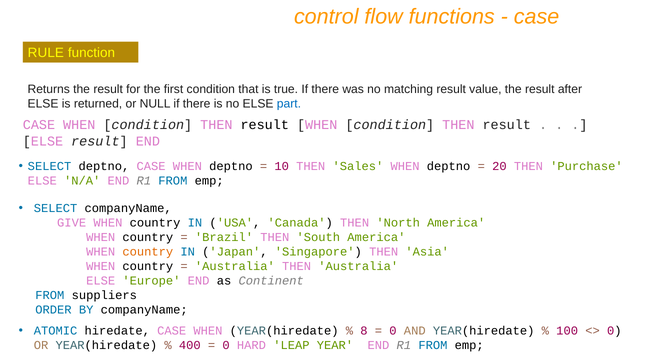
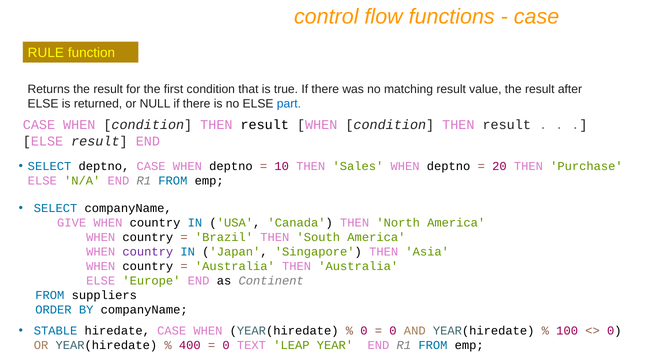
country at (148, 252) colour: orange -> purple
ATOMIC: ATOMIC -> STABLE
8 at (364, 331): 8 -> 0
HARD: HARD -> TEXT
